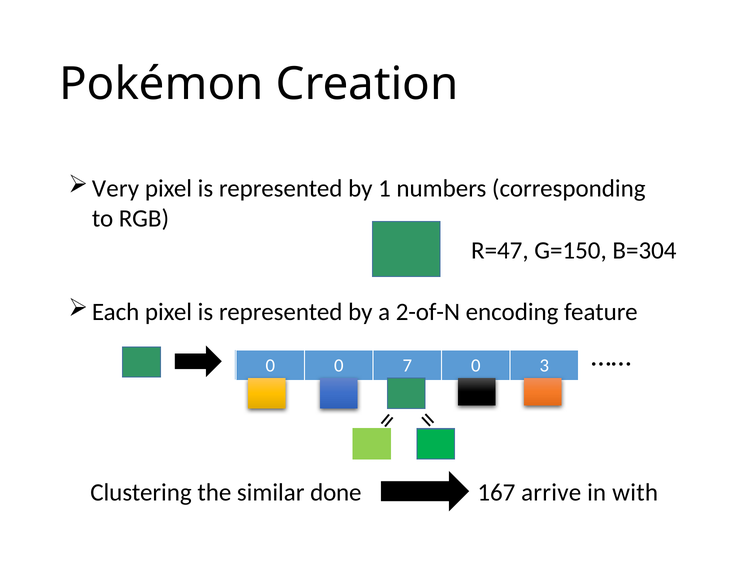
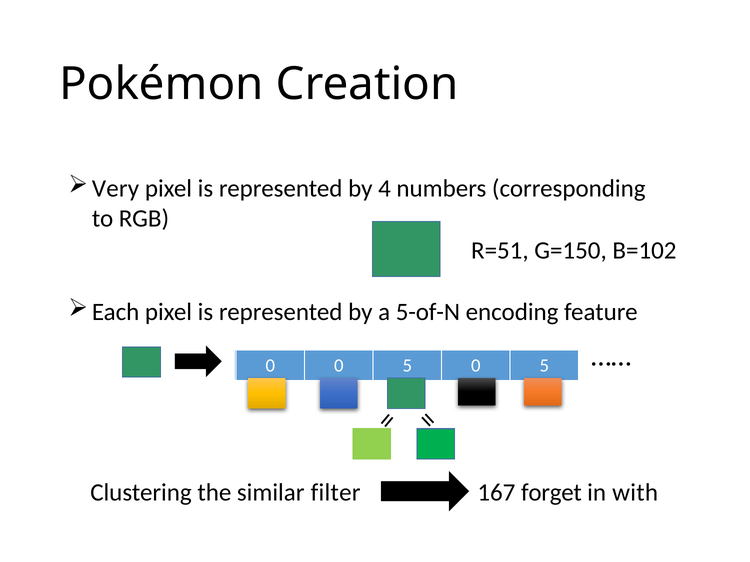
1: 1 -> 4
R=47: R=47 -> R=51
B=304: B=304 -> B=102
2-of-N: 2-of-N -> 5-of-N
0 0 7: 7 -> 5
3 at (544, 366): 3 -> 5
done: done -> filter
arrive: arrive -> forget
